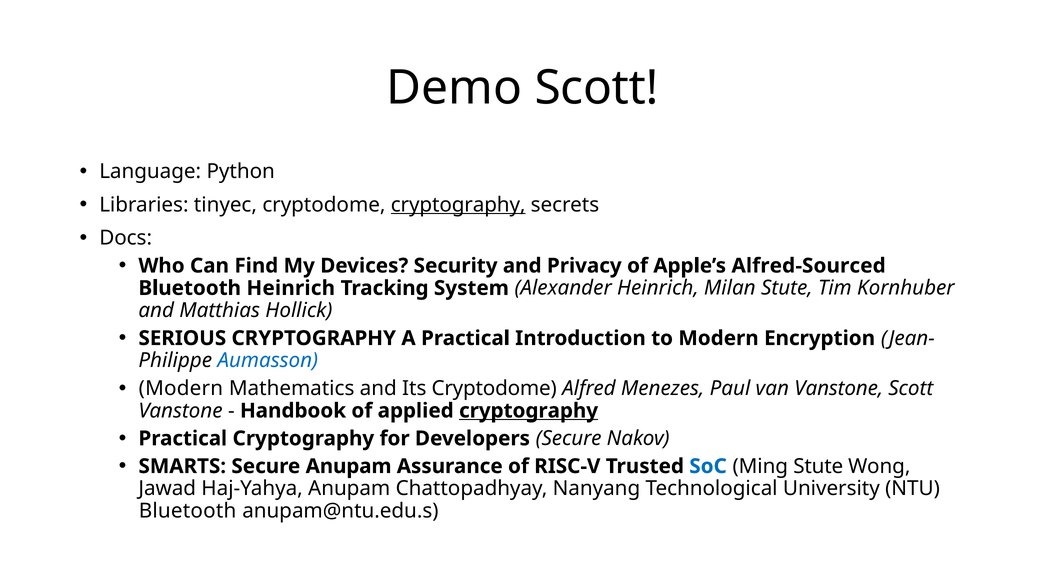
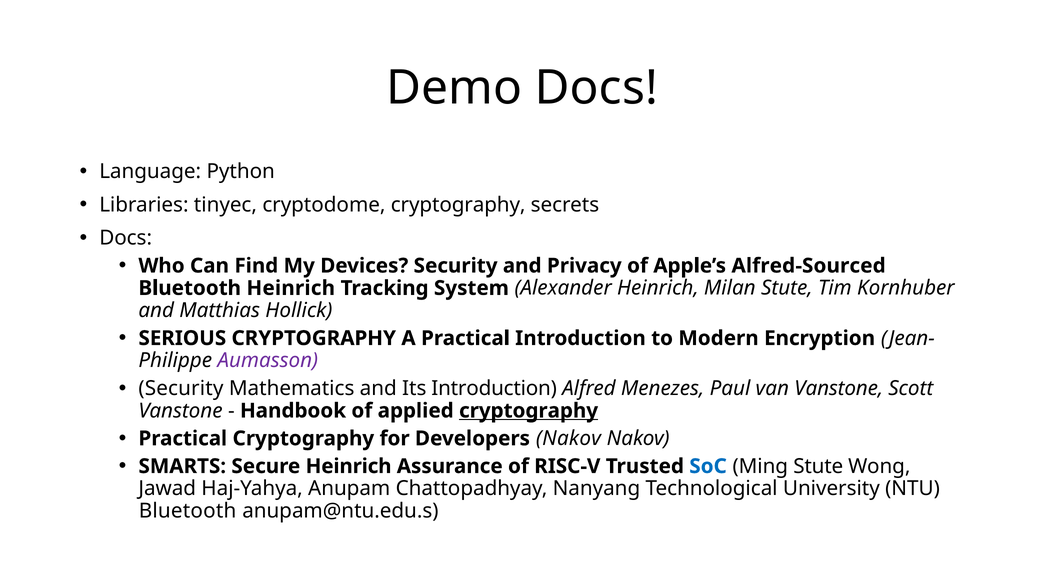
Demo Scott: Scott -> Docs
cryptography at (458, 205) underline: present -> none
Aumasson colour: blue -> purple
Modern at (181, 388): Modern -> Security
Its Cryptodome: Cryptodome -> Introduction
Developers Secure: Secure -> Nakov
Secure Anupam: Anupam -> Heinrich
